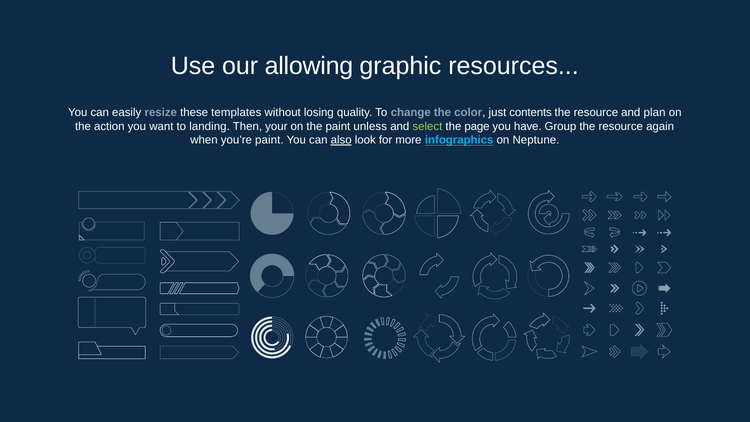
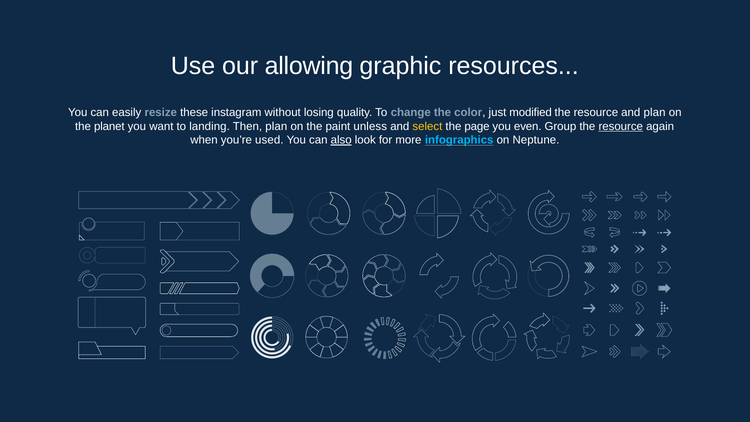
templates: templates -> instagram
contents: contents -> modified
action: action -> planet
Then your: your -> plan
select colour: light green -> yellow
have: have -> even
resource at (621, 126) underline: none -> present
you’re paint: paint -> used
